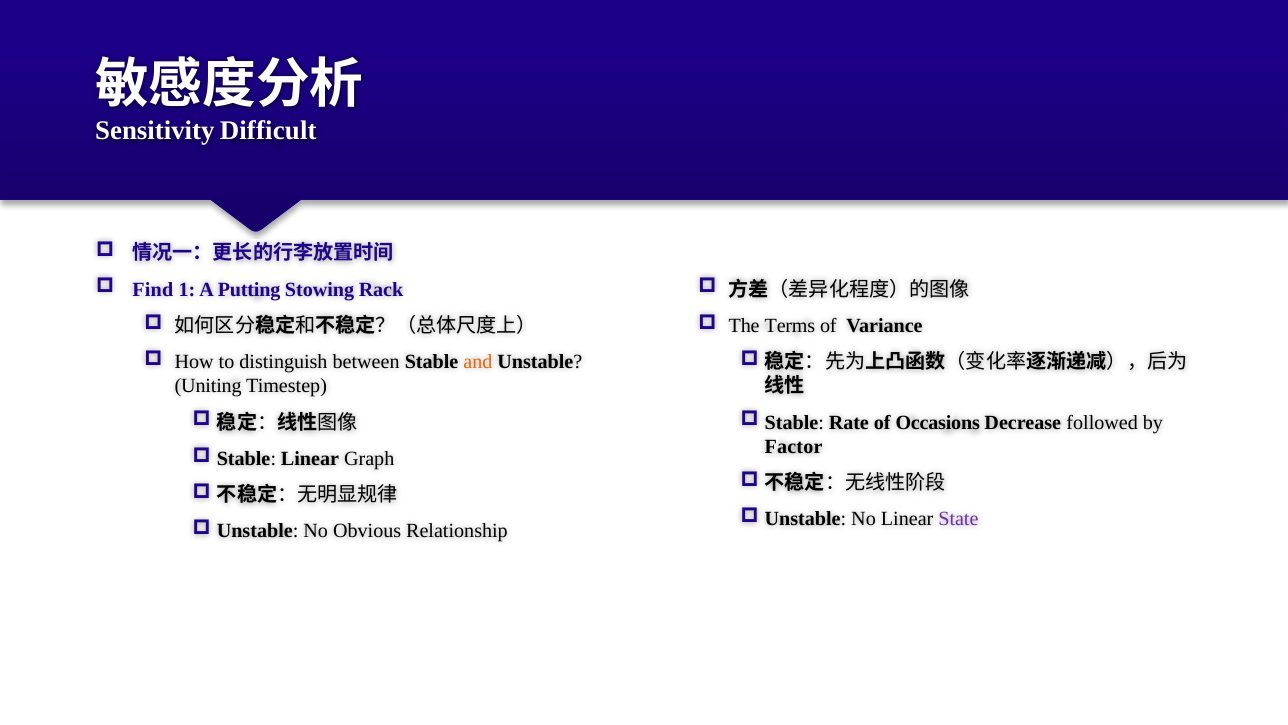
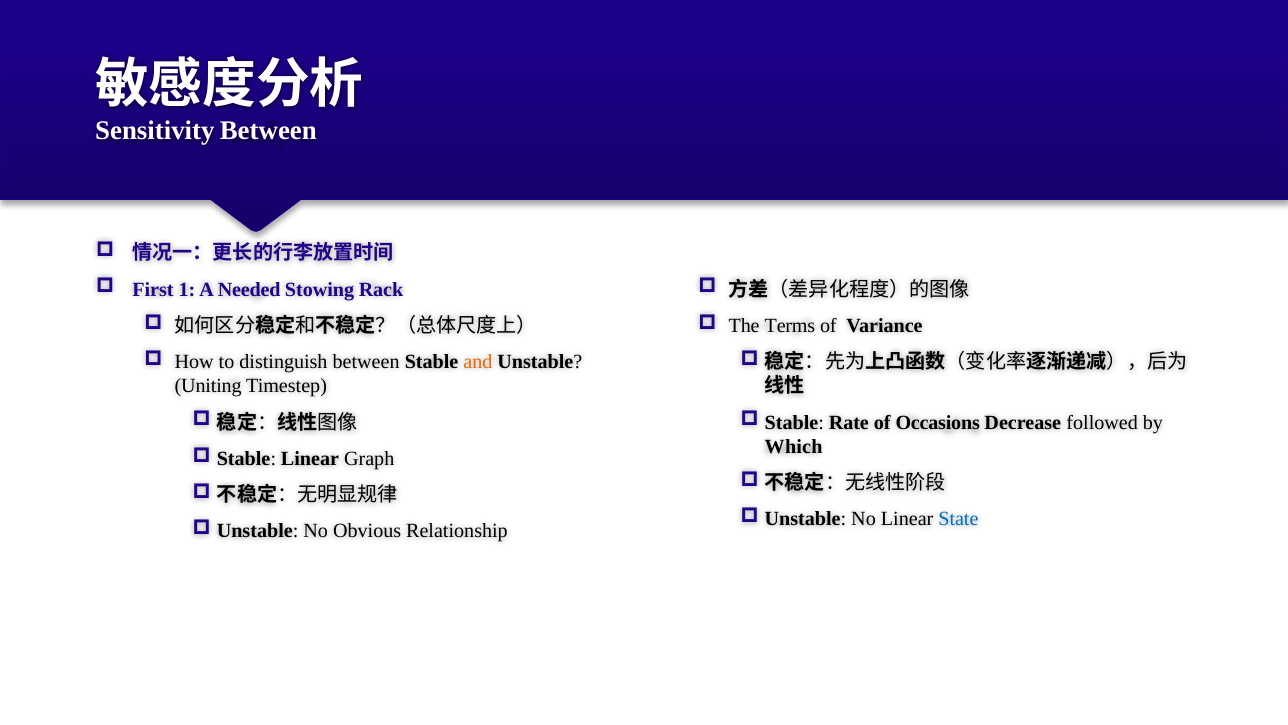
Sensitivity Difficult: Difficult -> Between
Find: Find -> First
Putting: Putting -> Needed
Factor: Factor -> Which
State colour: purple -> blue
